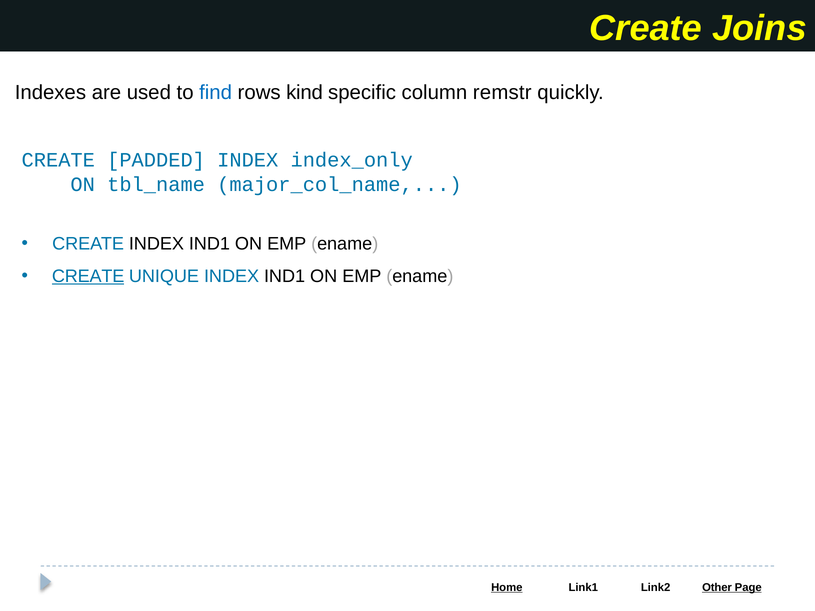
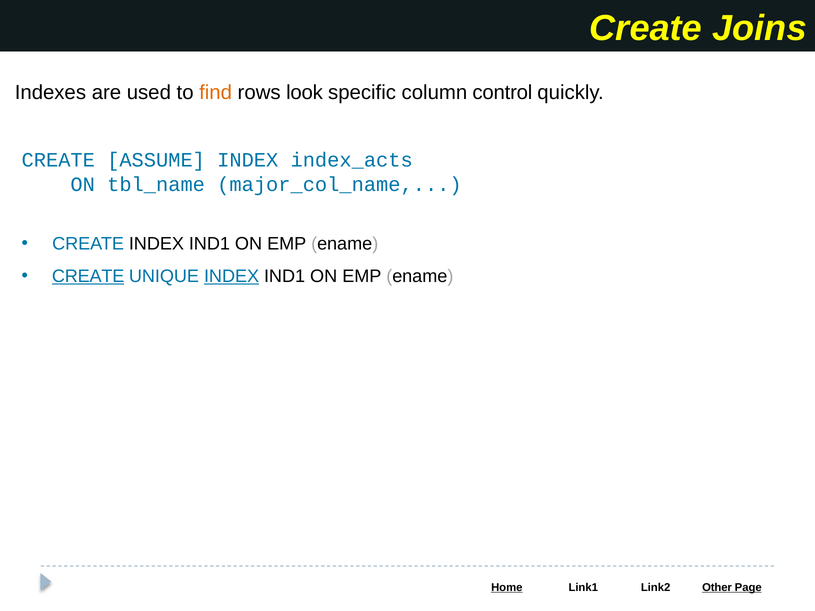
find colour: blue -> orange
kind: kind -> look
remstr: remstr -> control
PADDED: PADDED -> ASSUME
index_only: index_only -> index_acts
INDEX at (232, 276) underline: none -> present
